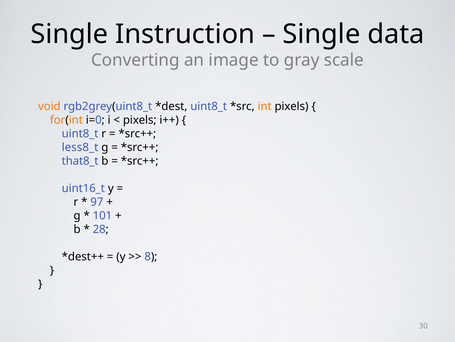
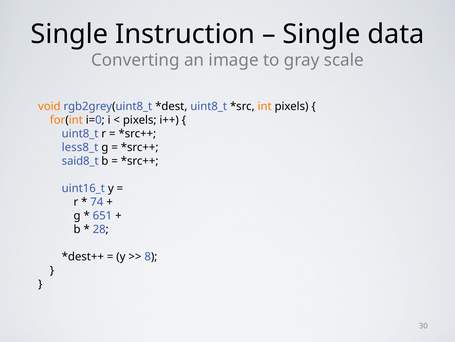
that8_t: that8_t -> said8_t
97: 97 -> 74
101: 101 -> 651
